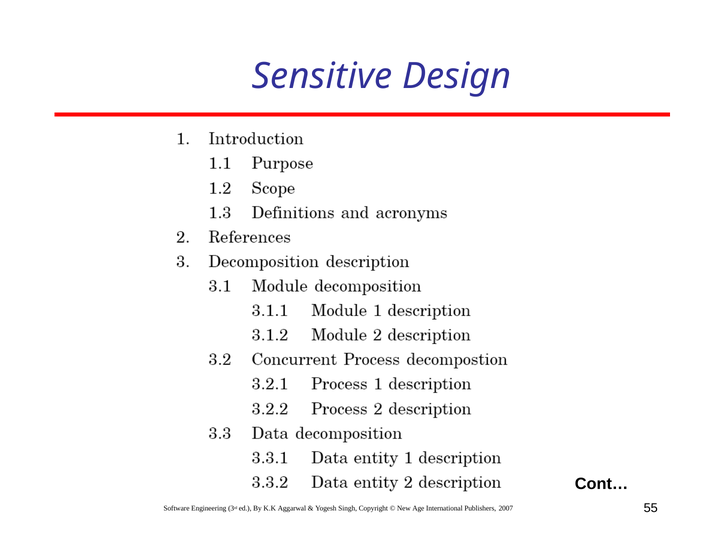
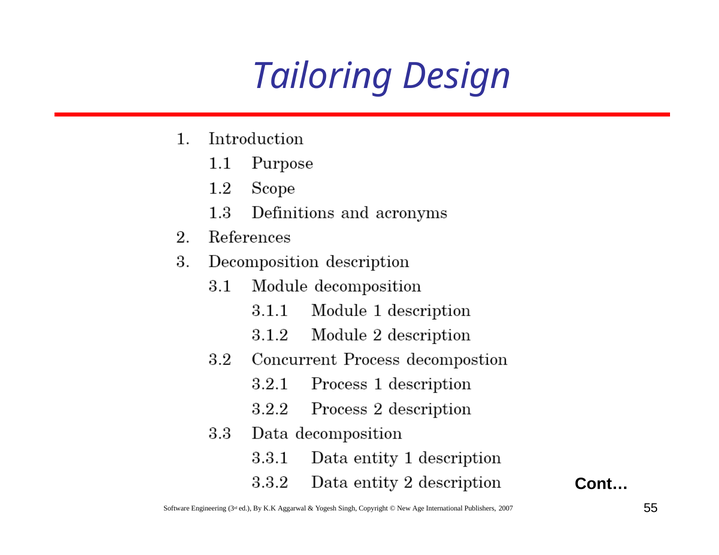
Sensitive: Sensitive -> Tailoring
